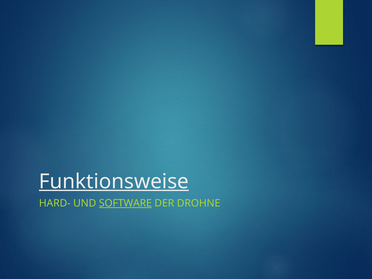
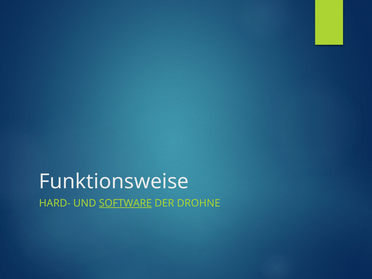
Funktionsweise underline: present -> none
